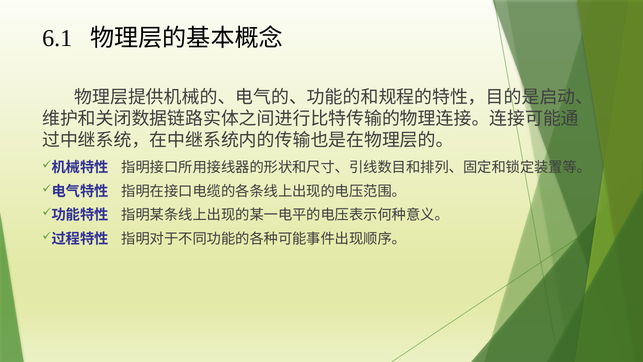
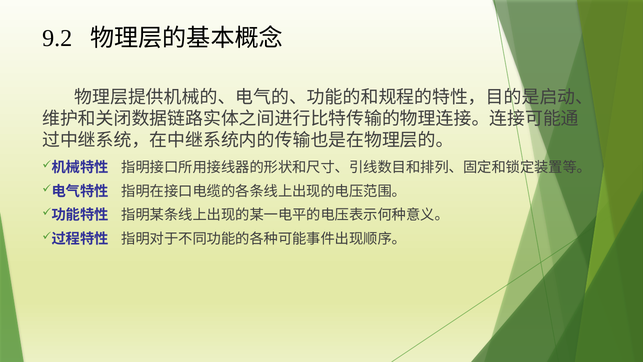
6.1: 6.1 -> 9.2
